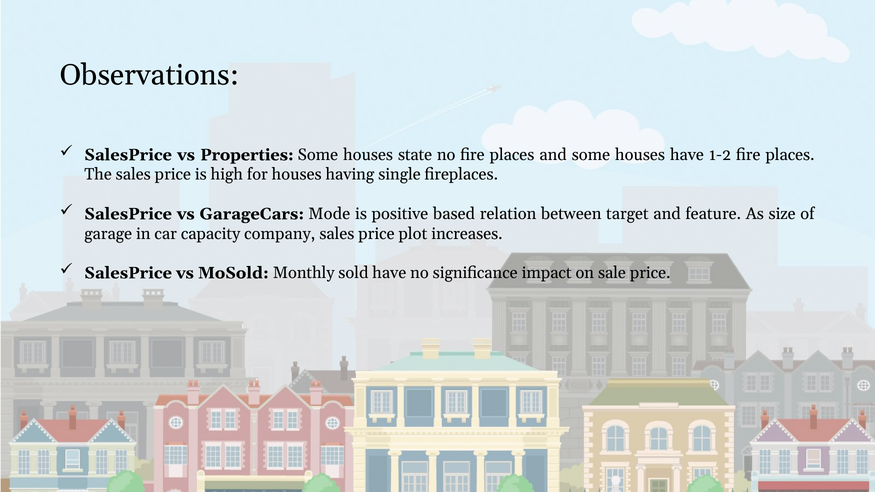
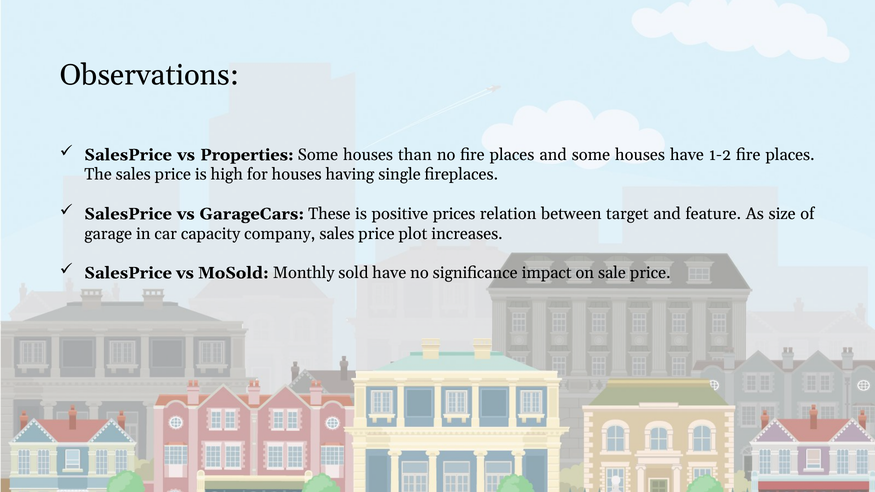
state: state -> than
Mode: Mode -> These
based: based -> prices
